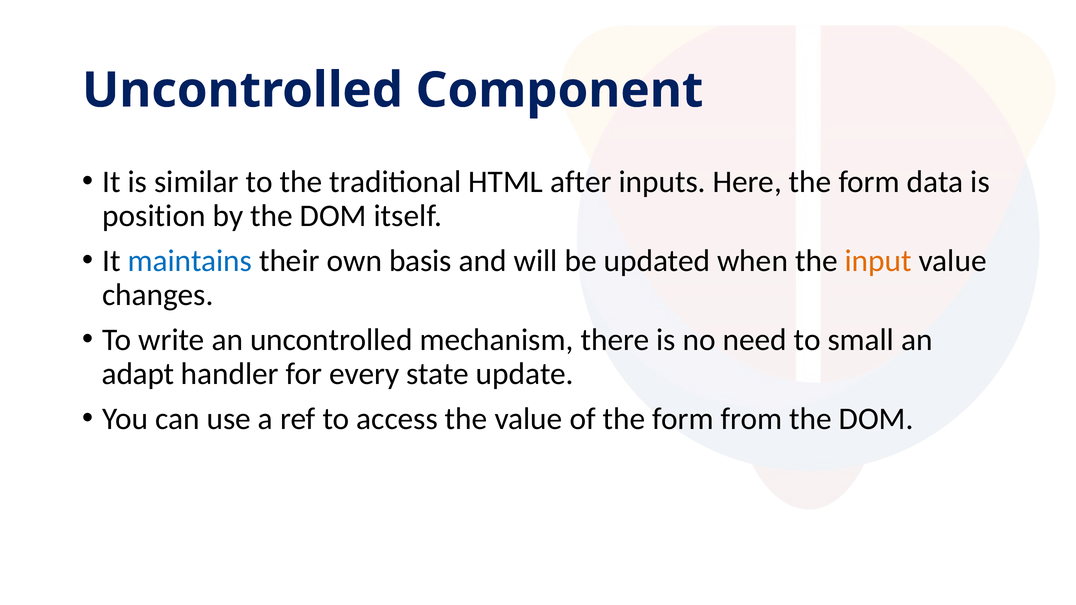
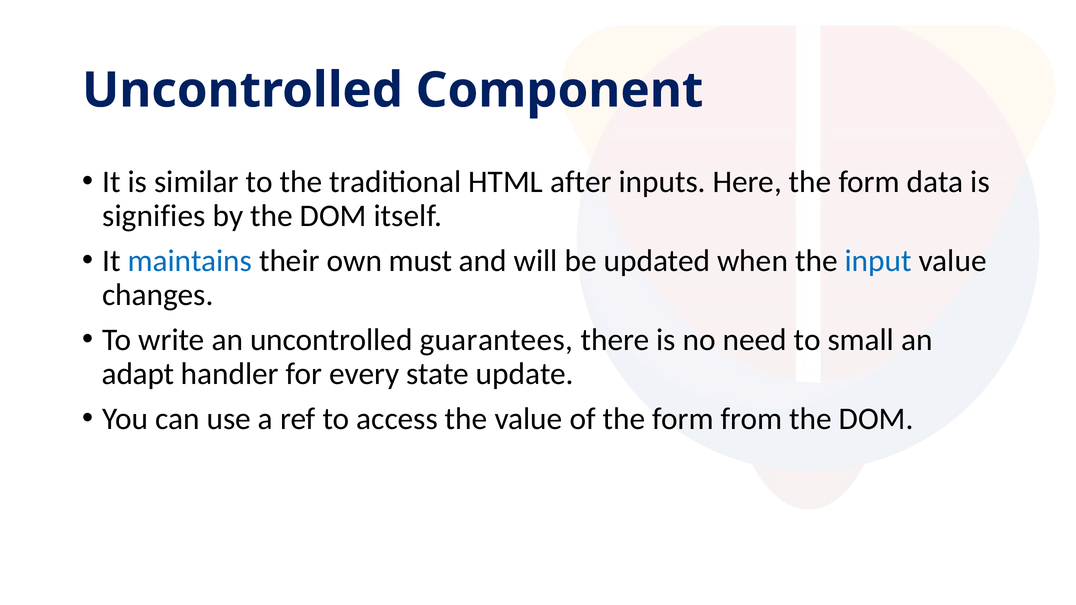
position: position -> signifies
basis: basis -> must
input colour: orange -> blue
mechanism: mechanism -> guarantees
